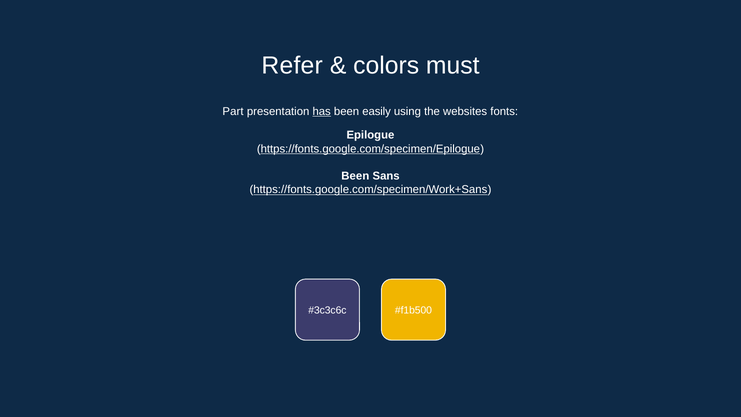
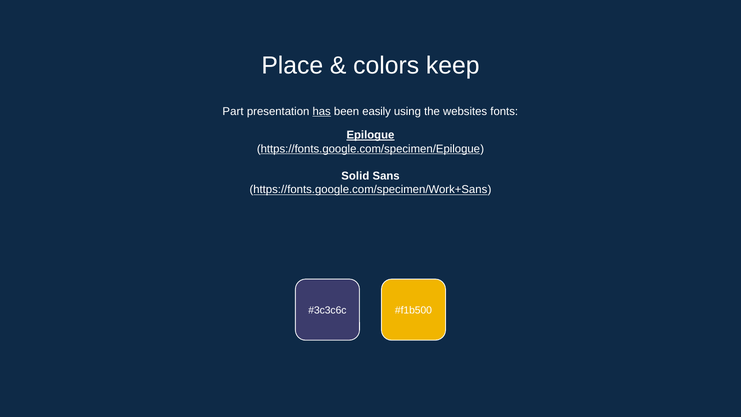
Refer: Refer -> Place
must: must -> keep
Epilogue underline: none -> present
Been at (355, 176): Been -> Solid
